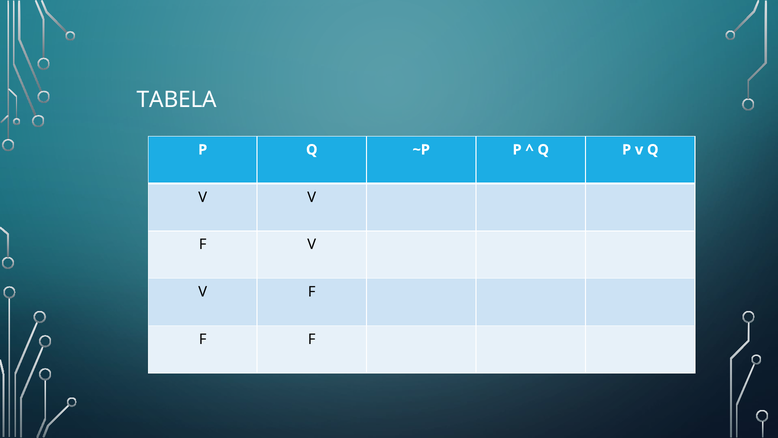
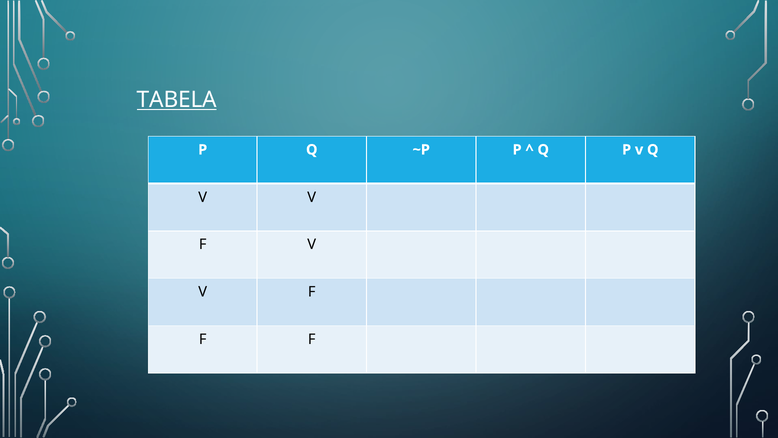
TABELA underline: none -> present
